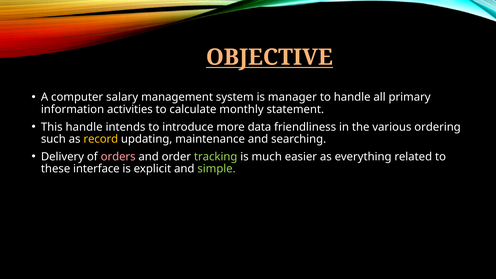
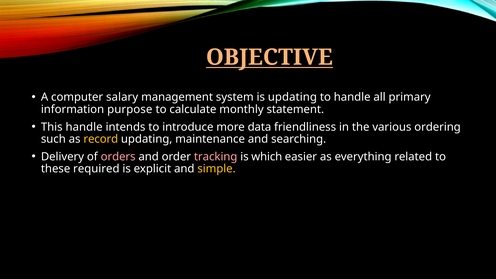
is manager: manager -> updating
activities: activities -> purpose
tracking colour: light green -> pink
much: much -> which
interface: interface -> required
simple colour: light green -> yellow
